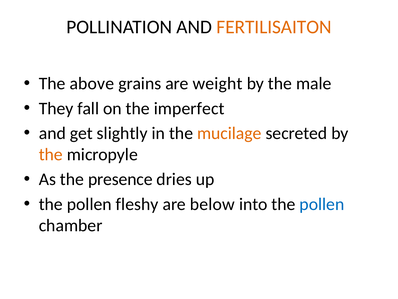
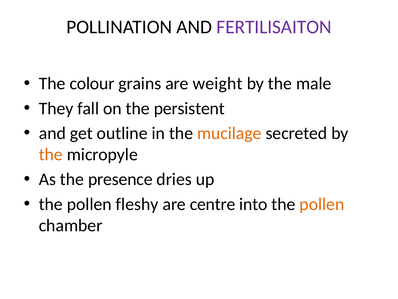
FERTILISAITON colour: orange -> purple
above: above -> colour
imperfect: imperfect -> persistent
slightly: slightly -> outline
below: below -> centre
pollen at (322, 204) colour: blue -> orange
